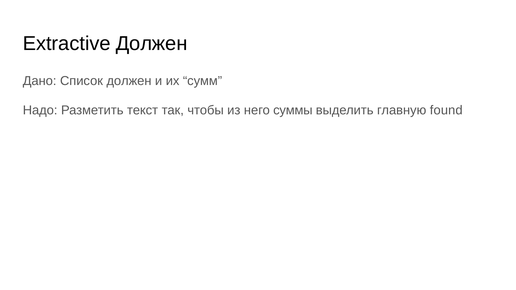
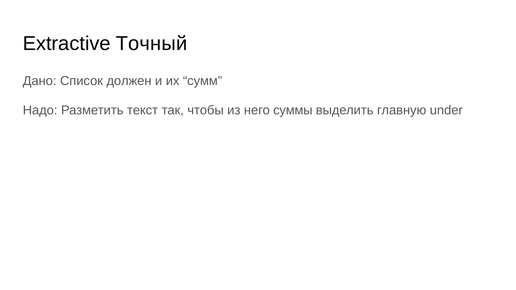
Extractive Должен: Должен -> Точный
found: found -> under
